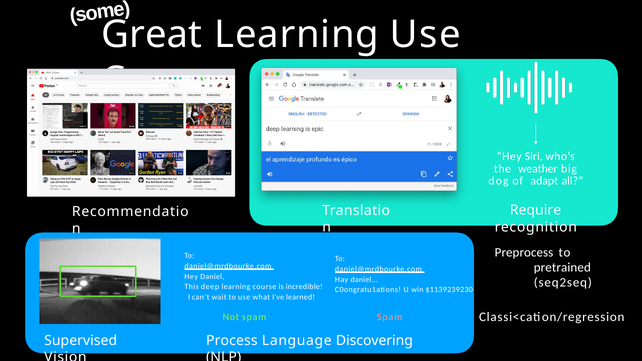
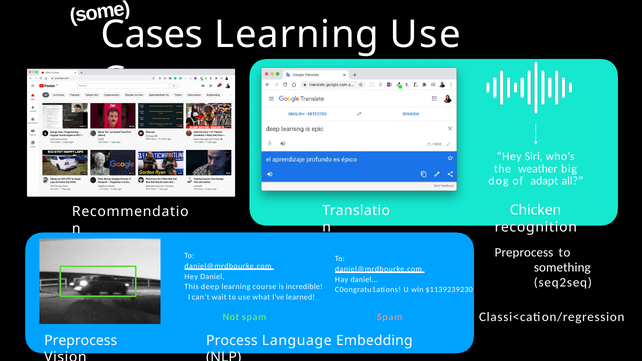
Great at (152, 35): Great -> Cases
Require: Require -> Chicken
pretrained: pretrained -> something
Supervised at (81, 341): Supervised -> Preprocess
Discovering: Discovering -> Embedding
